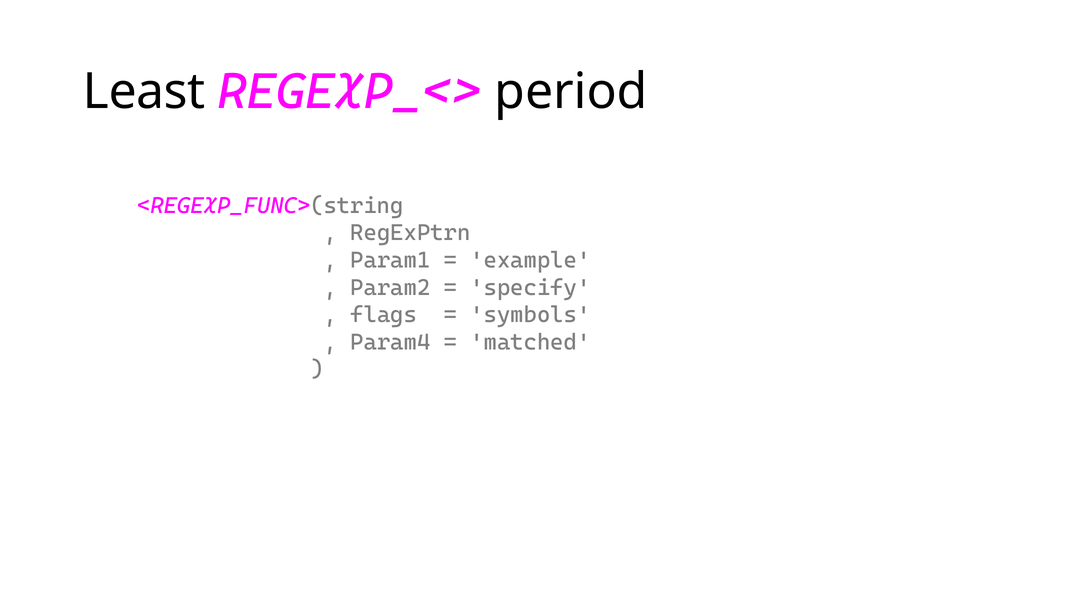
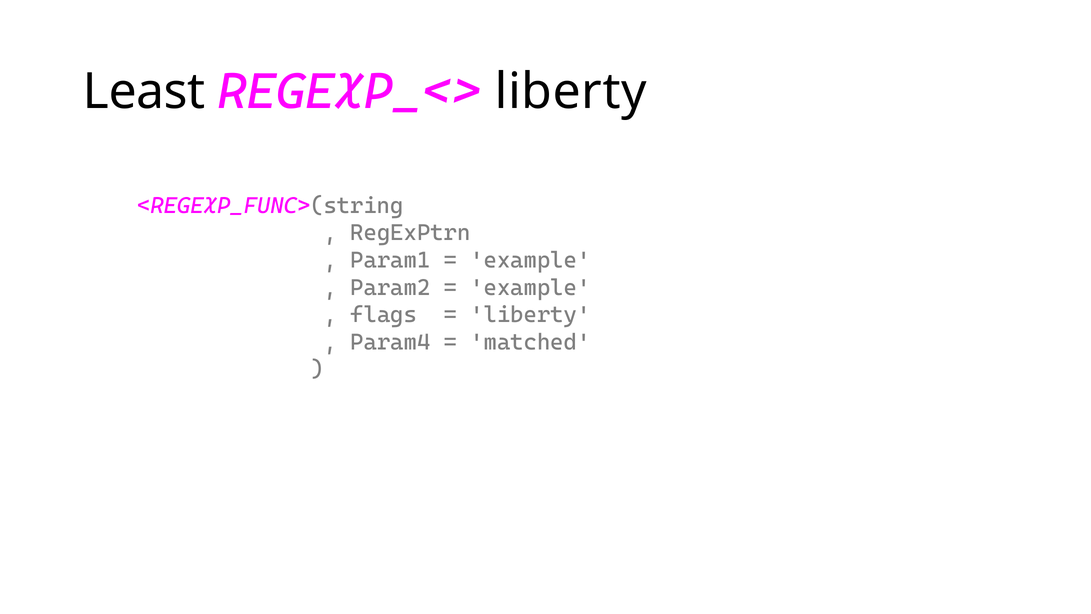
REGEXP_<> period: period -> liberty
specify at (530, 287): specify -> example
symbols at (530, 315): symbols -> liberty
